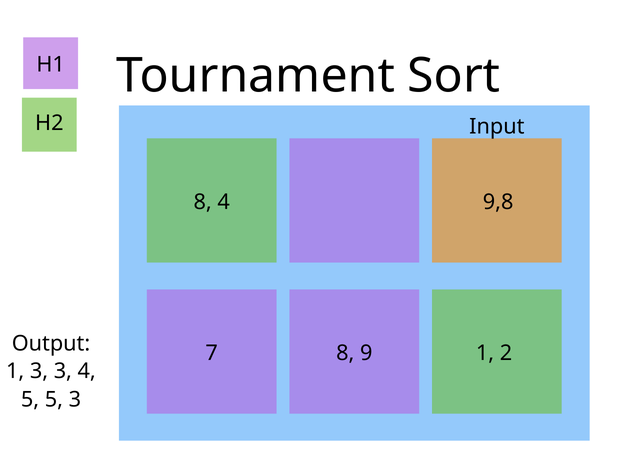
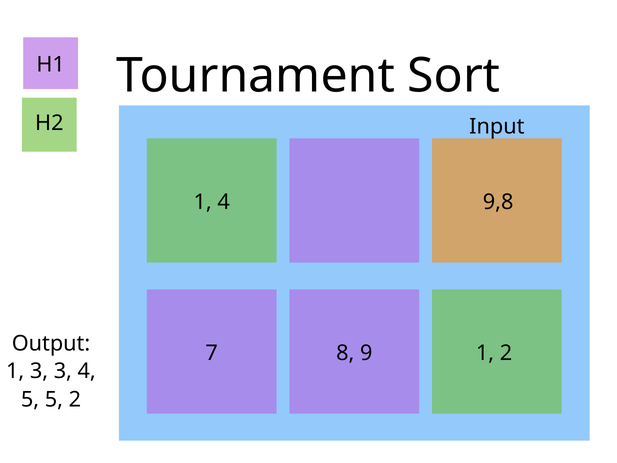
8 at (203, 202): 8 -> 1
5 3: 3 -> 2
